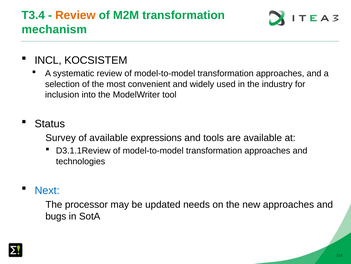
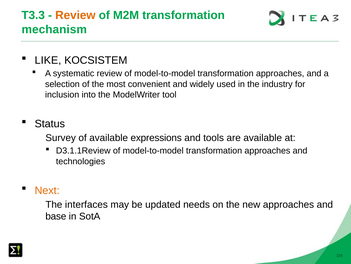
T3.4: T3.4 -> T3.3
INCL: INCL -> LIKE
Next colour: blue -> orange
processor: processor -> interfaces
bugs: bugs -> base
